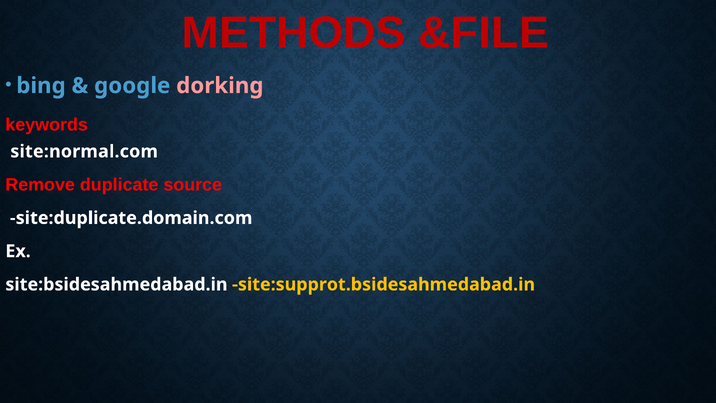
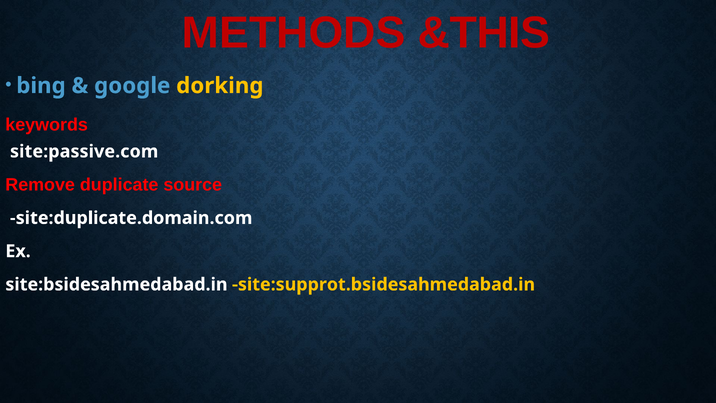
&FILE: &FILE -> &THIS
dorking colour: pink -> yellow
site:normal.com: site:normal.com -> site:passive.com
